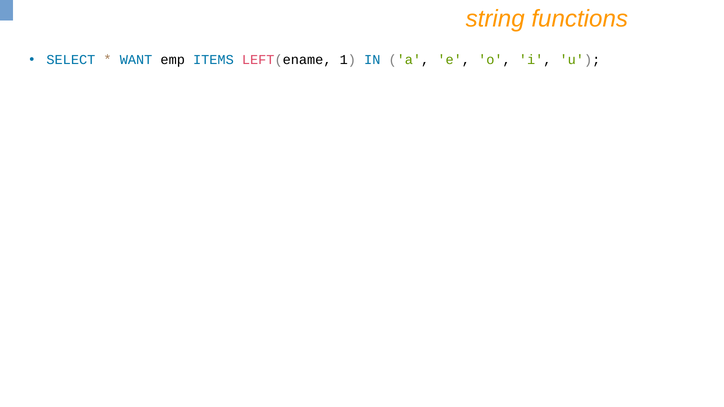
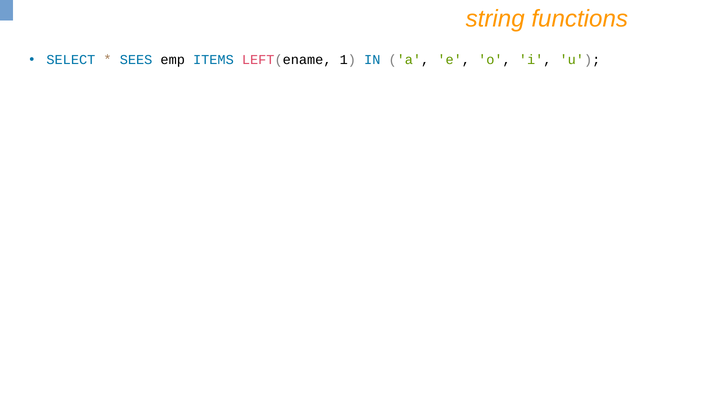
WANT: WANT -> SEES
